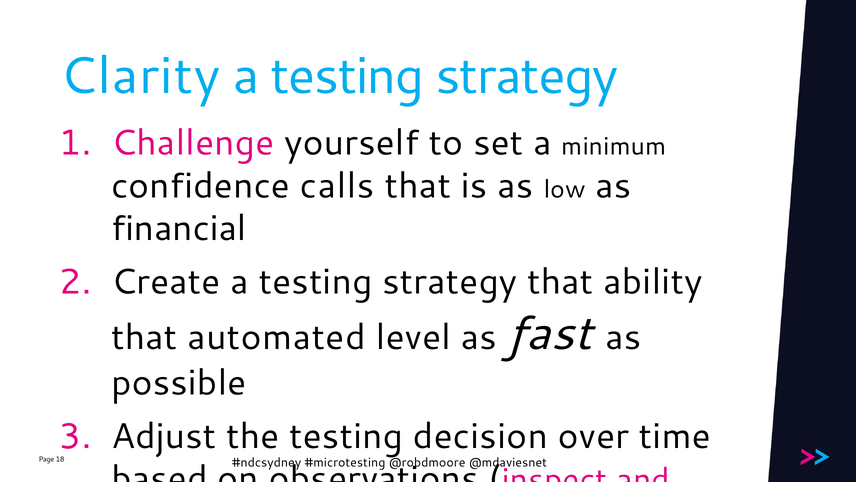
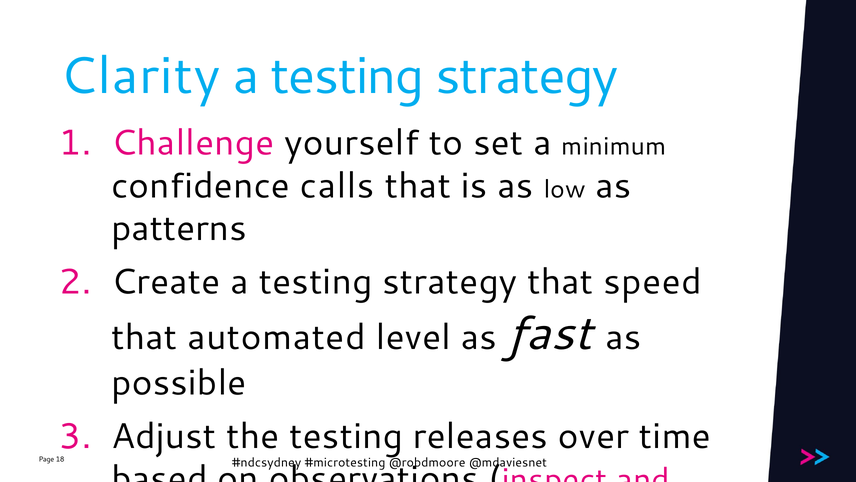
financial: financial -> patterns
ability: ability -> speed
decision: decision -> releases
